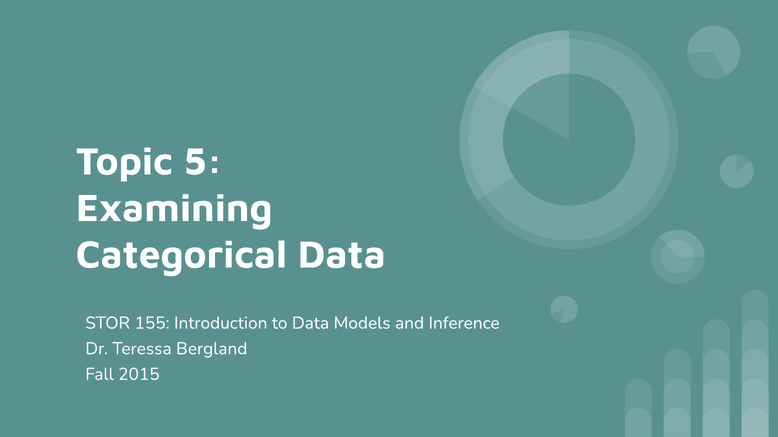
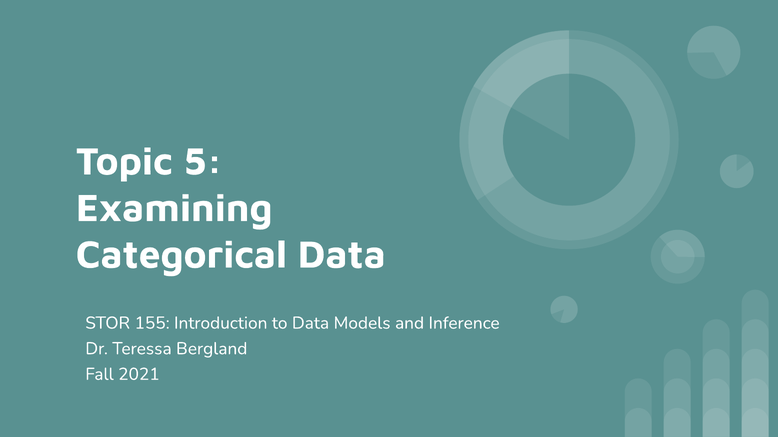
2015: 2015 -> 2021
